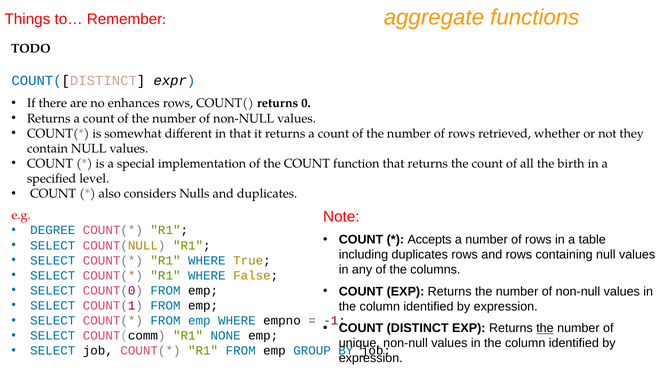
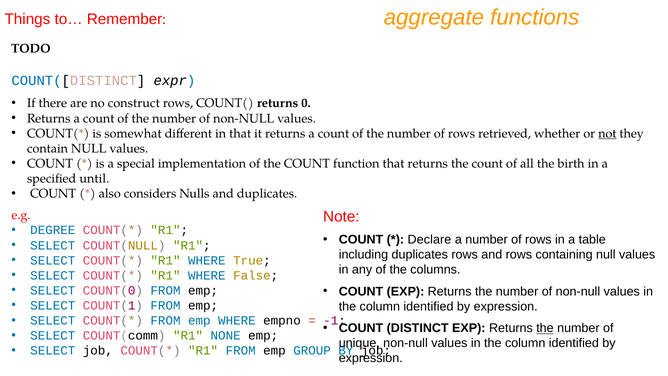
enhances: enhances -> construct
not underline: none -> present
level: level -> until
Accepts: Accepts -> Declare
